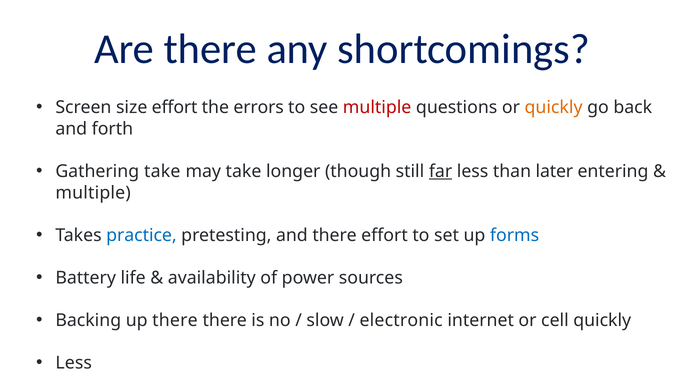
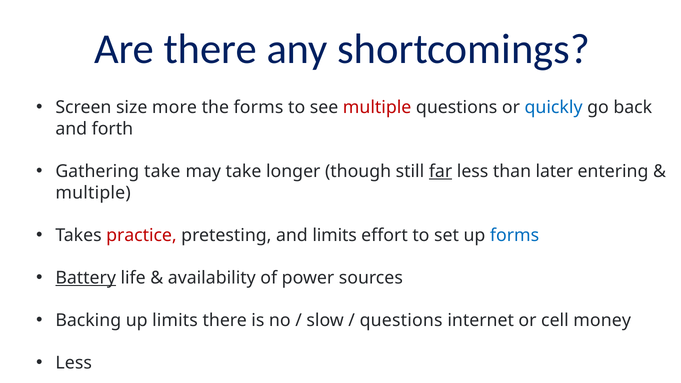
size effort: effort -> more
the errors: errors -> forms
quickly at (554, 108) colour: orange -> blue
practice colour: blue -> red
and there: there -> limits
Battery underline: none -> present
up there: there -> limits
electronic at (401, 320): electronic -> questions
cell quickly: quickly -> money
